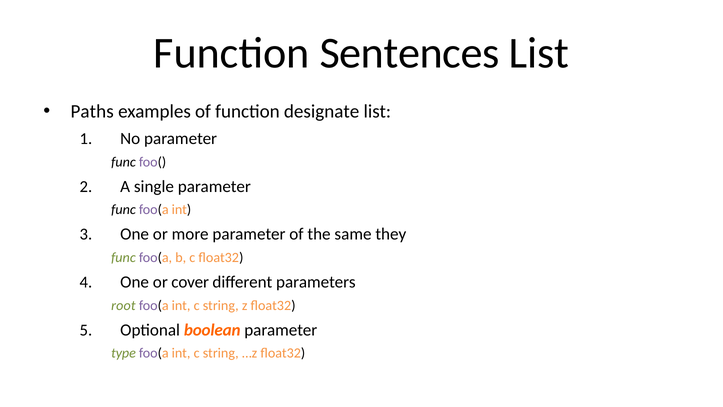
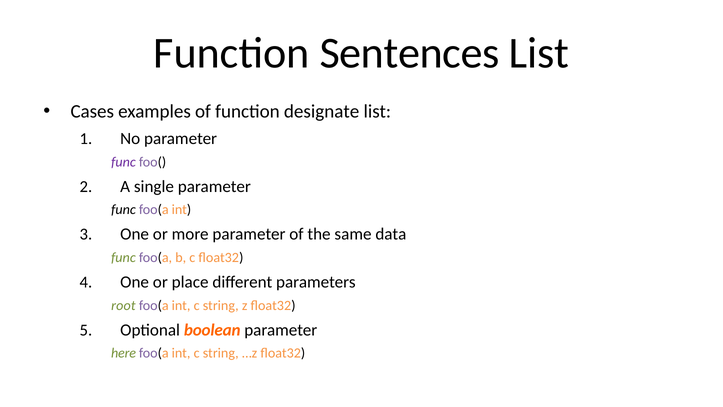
Paths: Paths -> Cases
func at (123, 162) colour: black -> purple
they: they -> data
cover: cover -> place
type: type -> here
